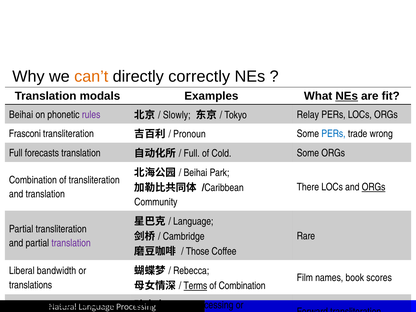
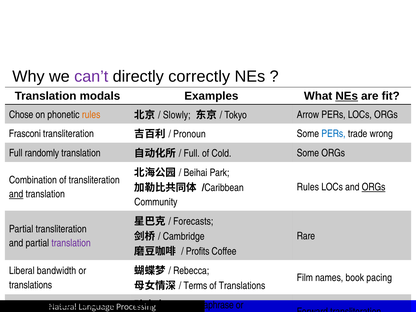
can’t colour: orange -> purple
Beihai at (21, 115): Beihai -> Chose
rules at (91, 115) colour: purple -> orange
Relay: Relay -> Arrow
forecasts: forecasts -> randomly
There at (308, 187): There -> Rules
and at (16, 194) underline: none -> present
Language at (193, 221): Language -> Forecasts
Those: Those -> Profits
scores: scores -> pacing
Terms underline: present -> none
of Combination: Combination -> Translations
Sun Processing: Processing -> Paraphrase
